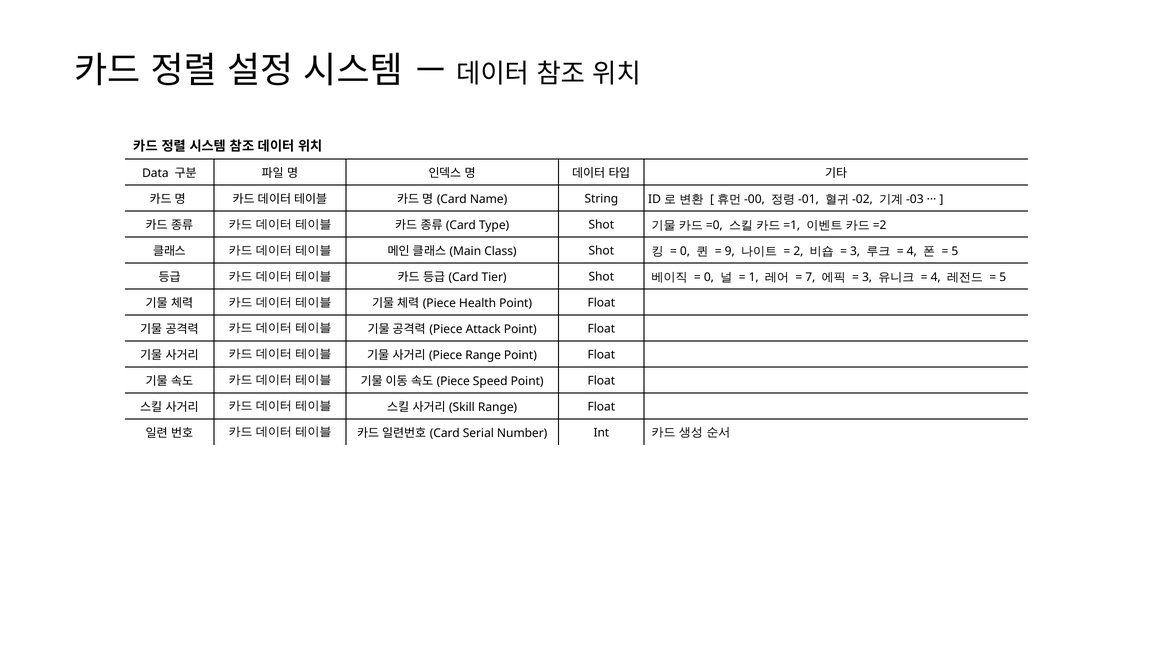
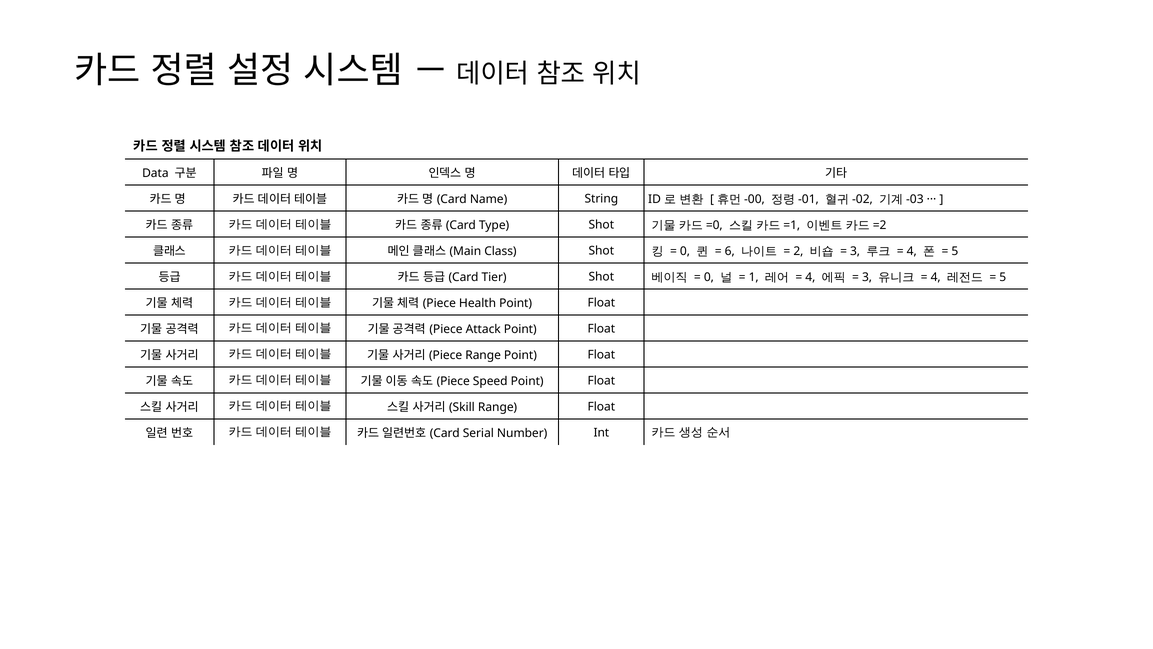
9: 9 -> 6
7 at (810, 277): 7 -> 4
